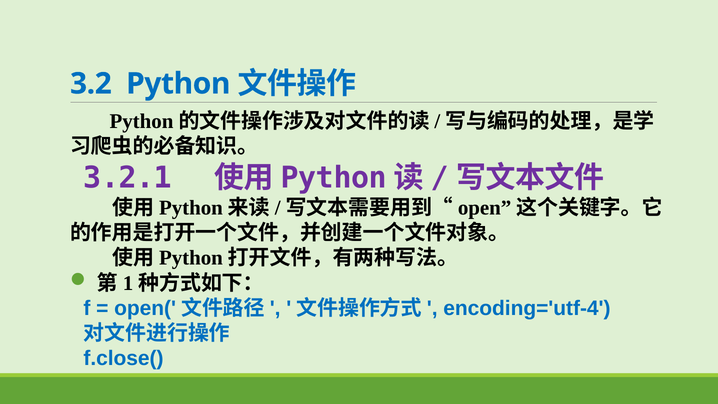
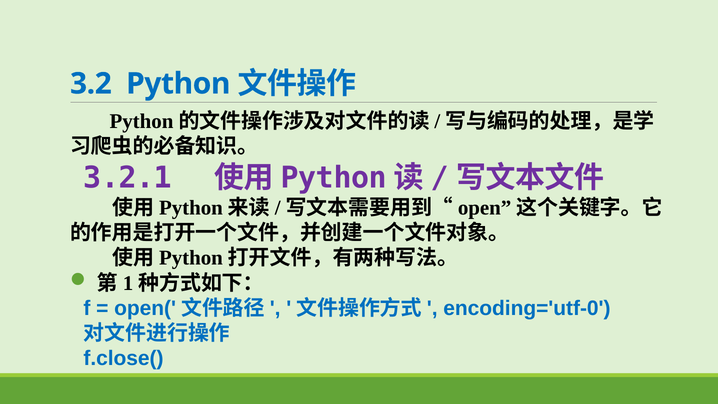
encoding='utf-4: encoding='utf-4 -> encoding='utf-0
